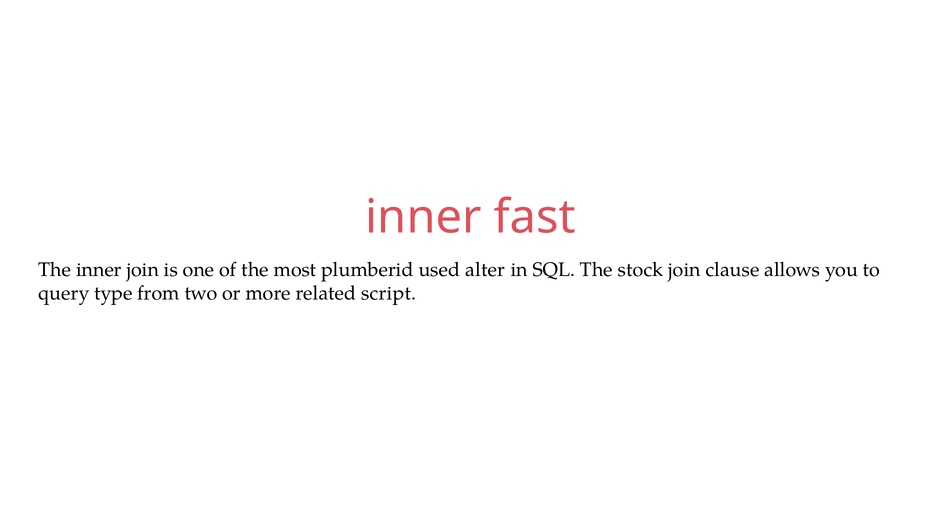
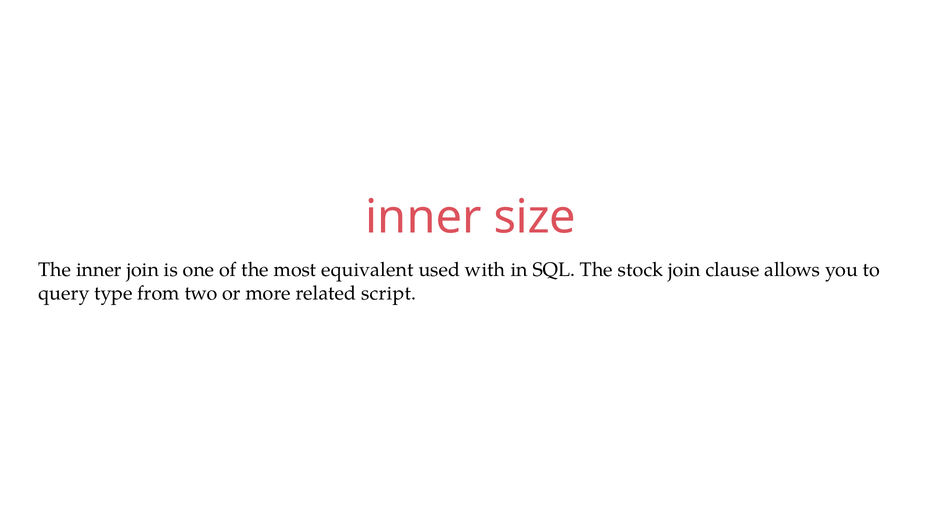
fast: fast -> size
plumberid: plumberid -> equivalent
alter: alter -> with
